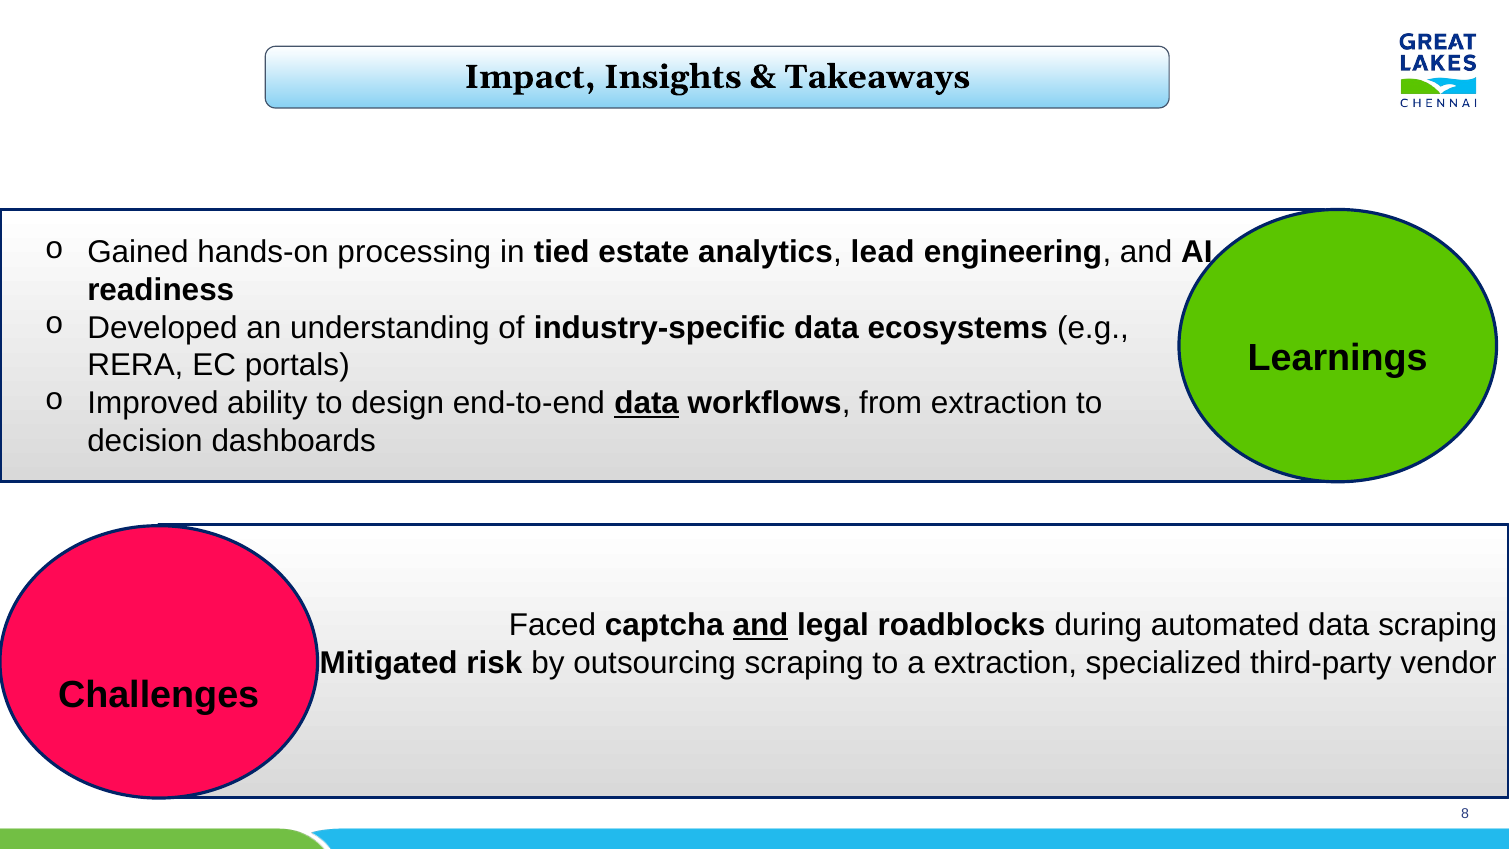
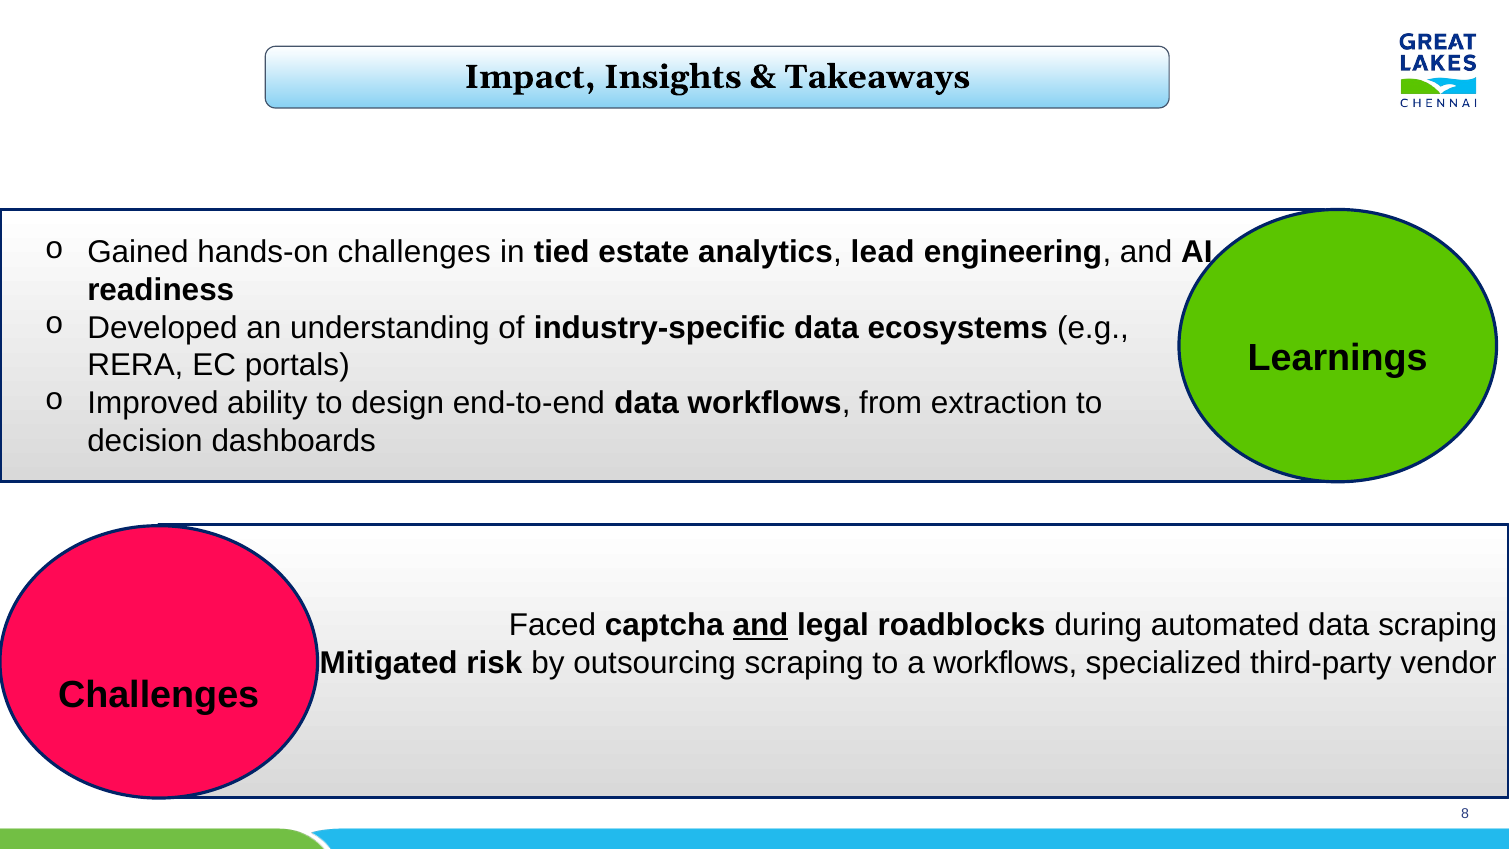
hands-on processing: processing -> challenges
data at (647, 403) underline: present -> none
a extraction: extraction -> workflows
